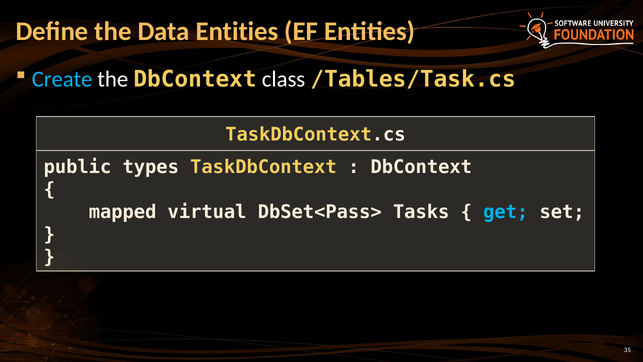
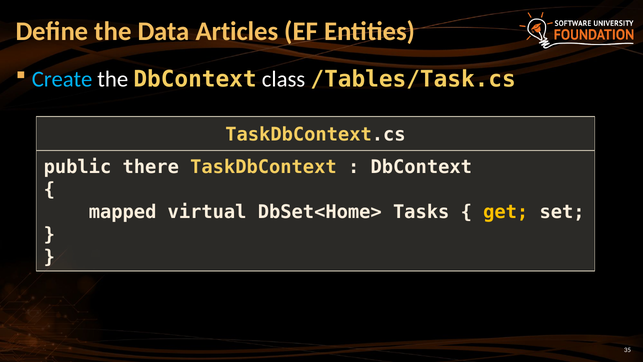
Data Entities: Entities -> Articles
types: types -> there
DbSet<Pass>: DbSet<Pass> -> DbSet<Home>
get colour: light blue -> yellow
